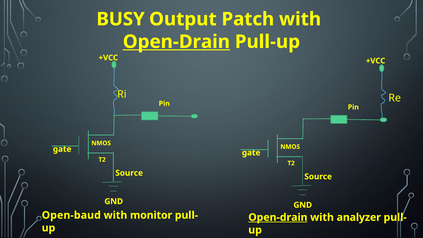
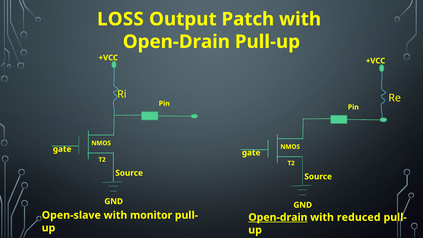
BUSY: BUSY -> LOSS
Open-Drain at (176, 42) underline: present -> none
Open-baud: Open-baud -> Open-slave
analyzer: analyzer -> reduced
